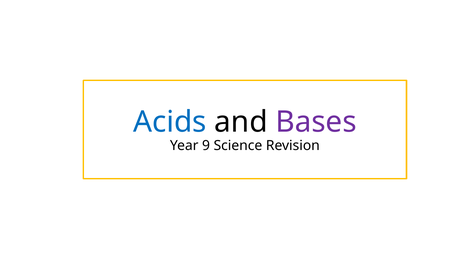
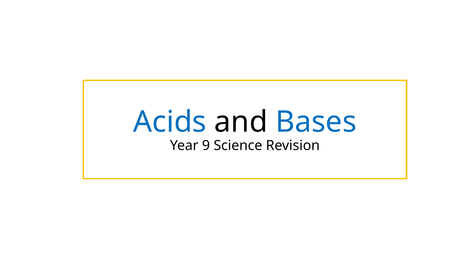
Bases colour: purple -> blue
